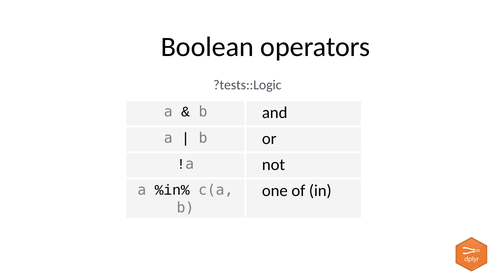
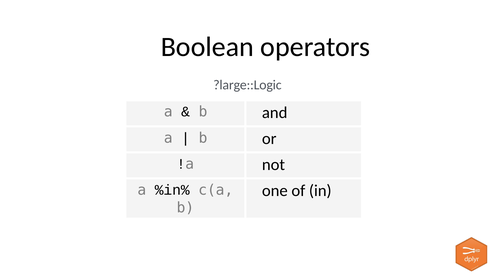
?tests::Logic: ?tests::Logic -> ?large::Logic
